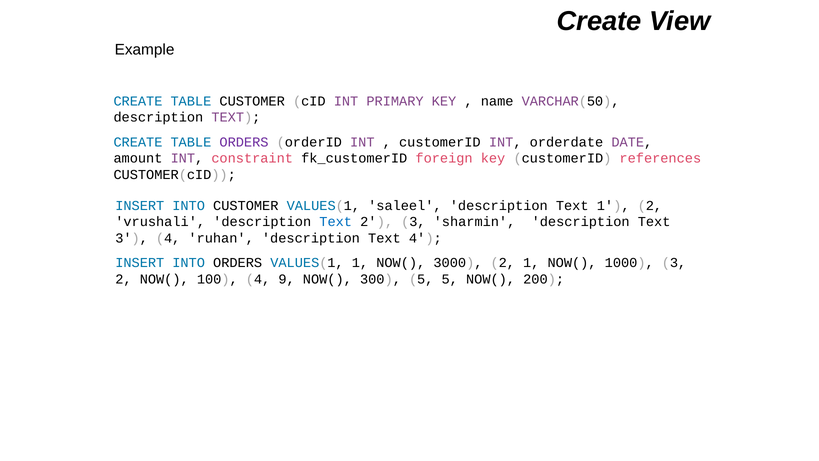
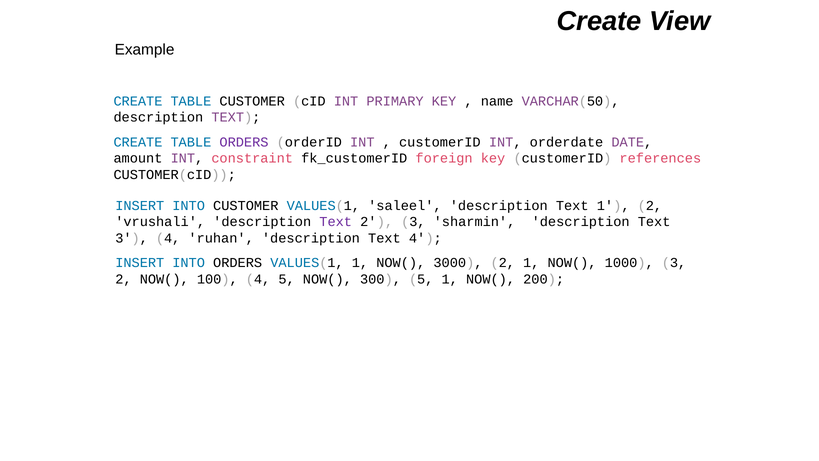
Text at (336, 222) colour: blue -> purple
4 9: 9 -> 5
5 5: 5 -> 1
